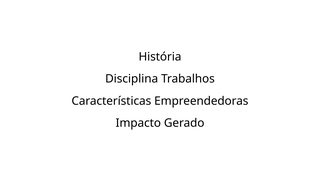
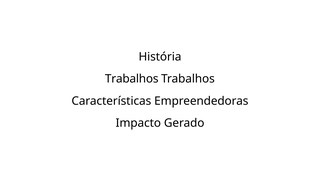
Disciplina at (132, 79): Disciplina -> Trabalhos
